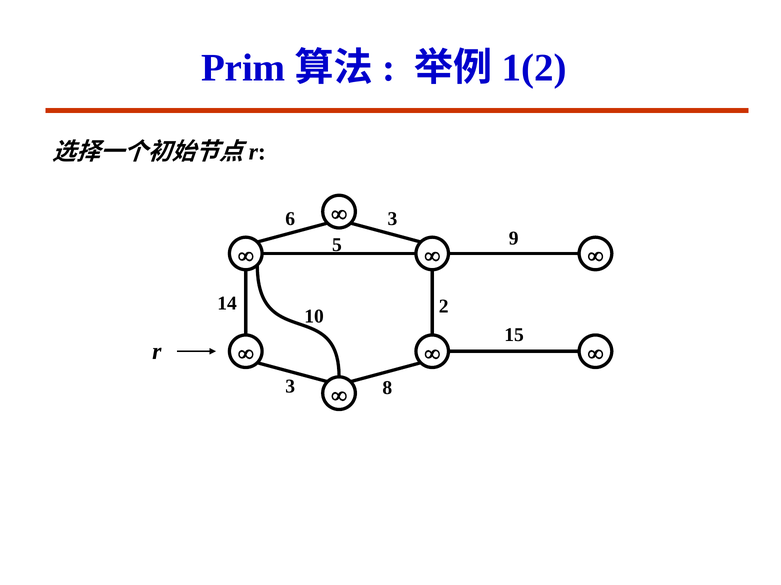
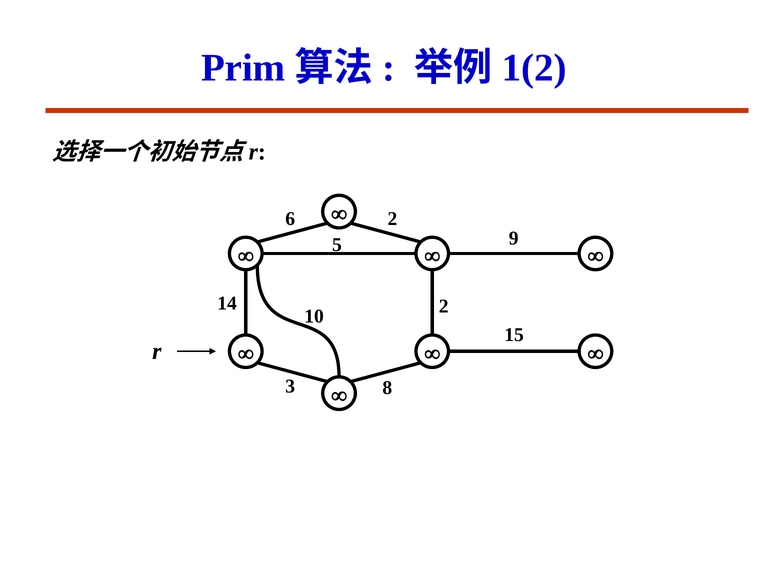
6 3: 3 -> 2
